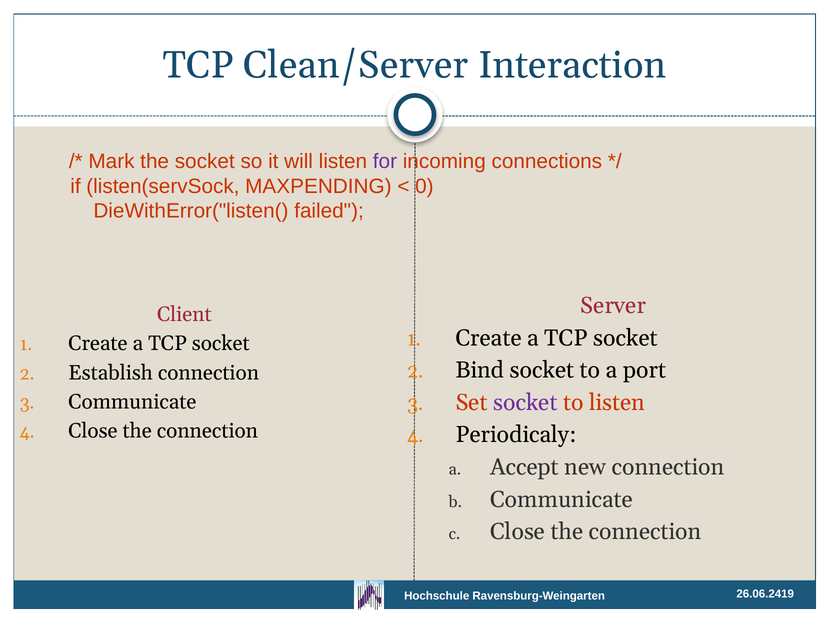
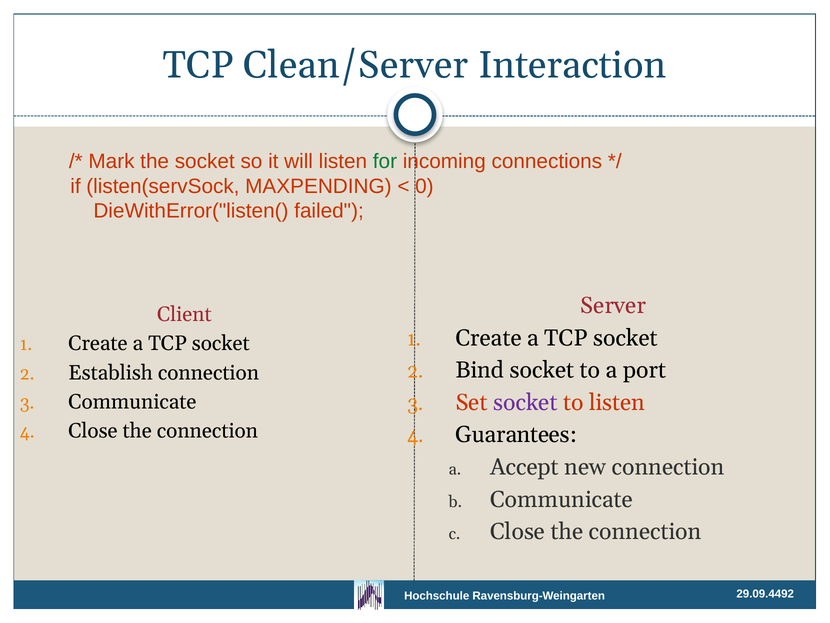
for colour: purple -> green
Periodicaly: Periodicaly -> Guarantees
26.06.2419: 26.06.2419 -> 29.09.4492
